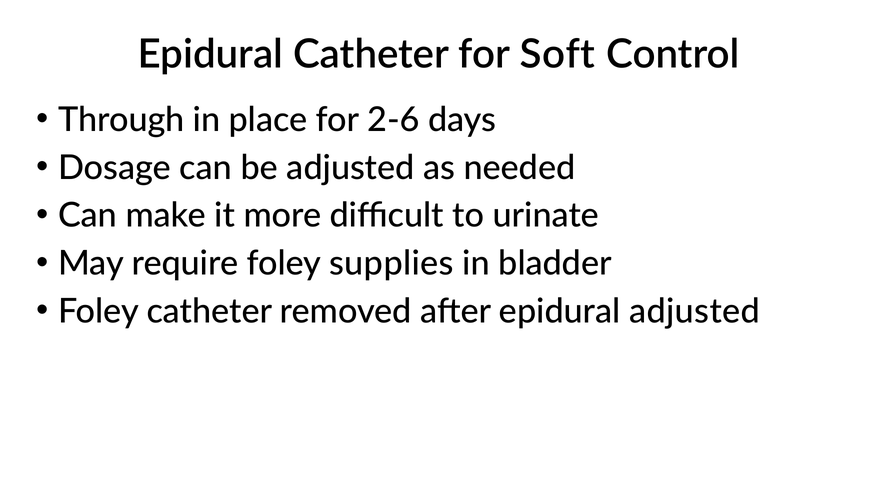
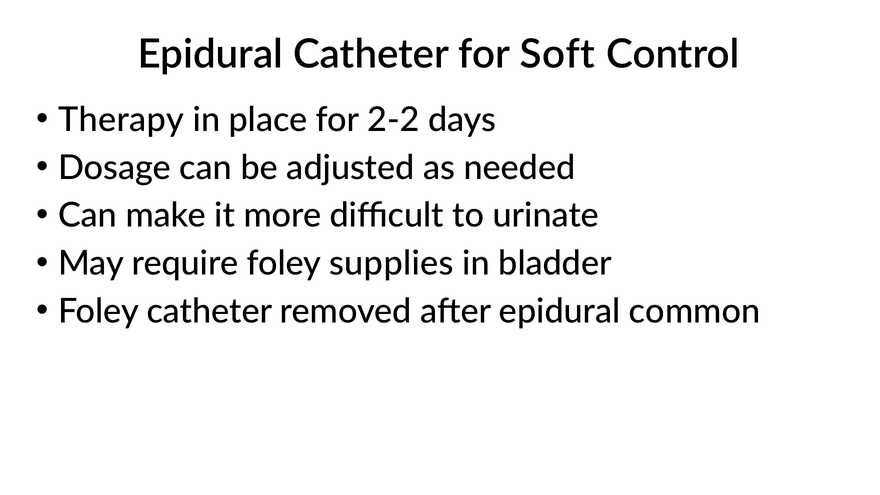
Through: Through -> Therapy
2-6: 2-6 -> 2-2
epidural adjusted: adjusted -> common
